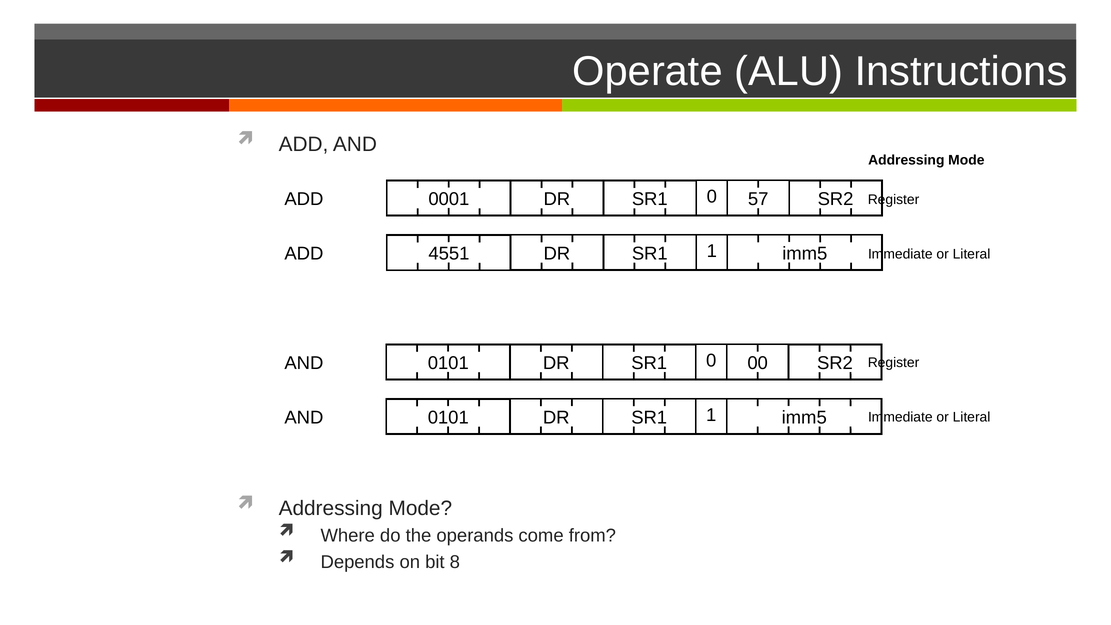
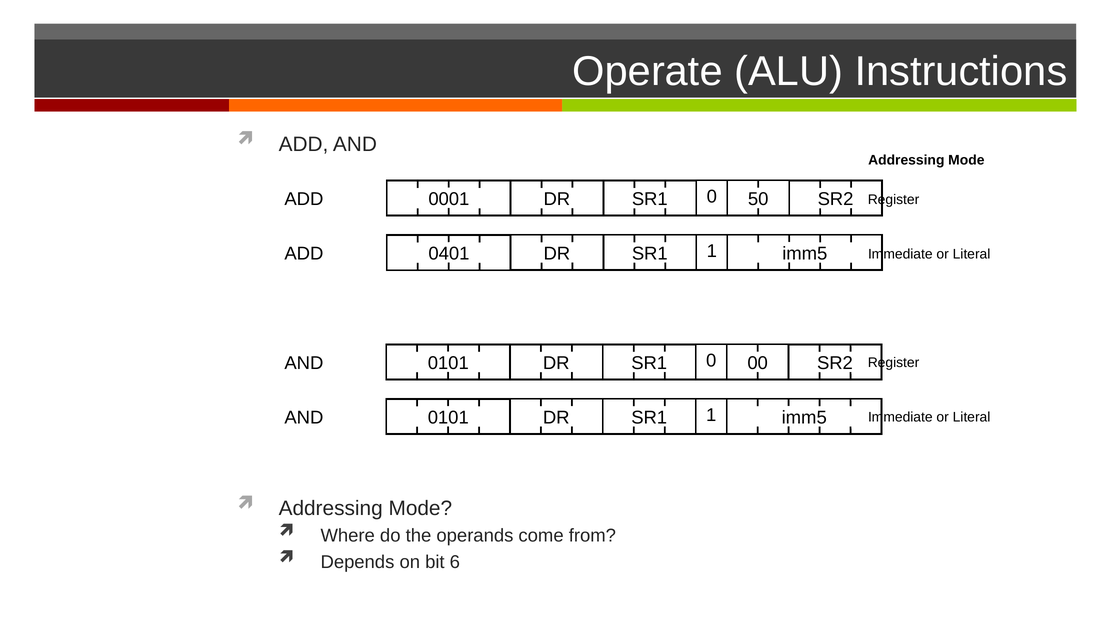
57: 57 -> 50
4551: 4551 -> 0401
8: 8 -> 6
